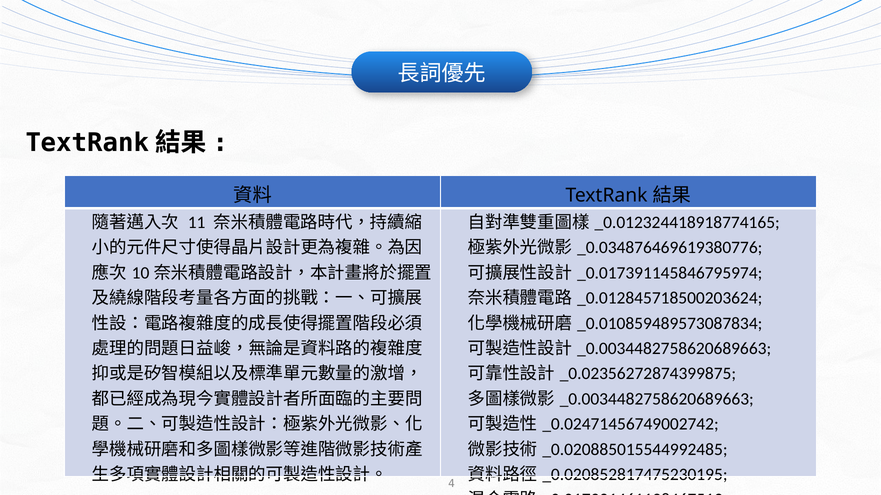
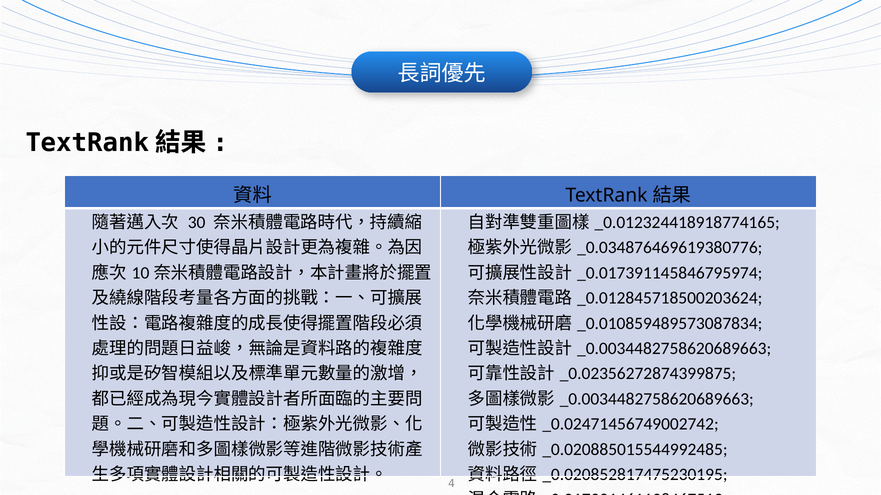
11: 11 -> 30
